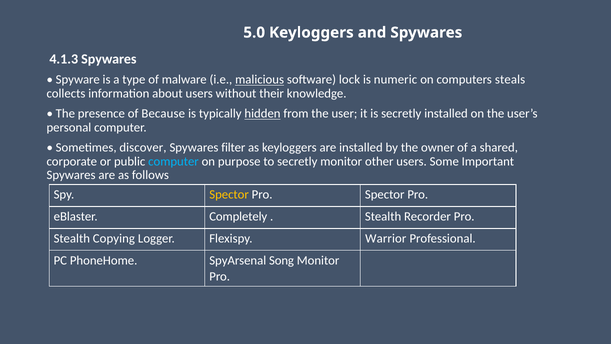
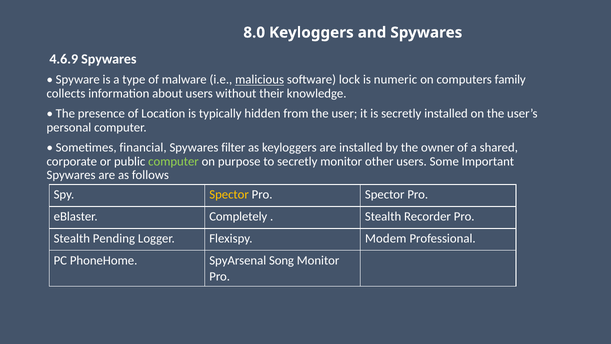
5.0: 5.0 -> 8.0
4.1.3: 4.1.3 -> 4.6.9
steals: steals -> family
Because: Because -> Location
hidden underline: present -> none
discover: discover -> financial
computer at (174, 161) colour: light blue -> light green
Copying: Copying -> Pending
Warrior: Warrior -> Modem
